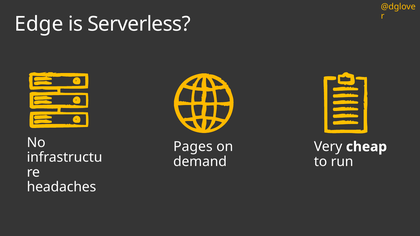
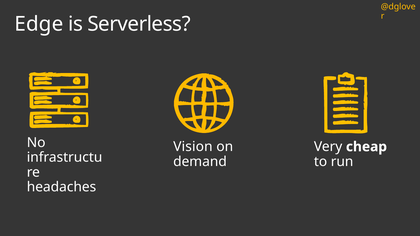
Pages: Pages -> Vision
